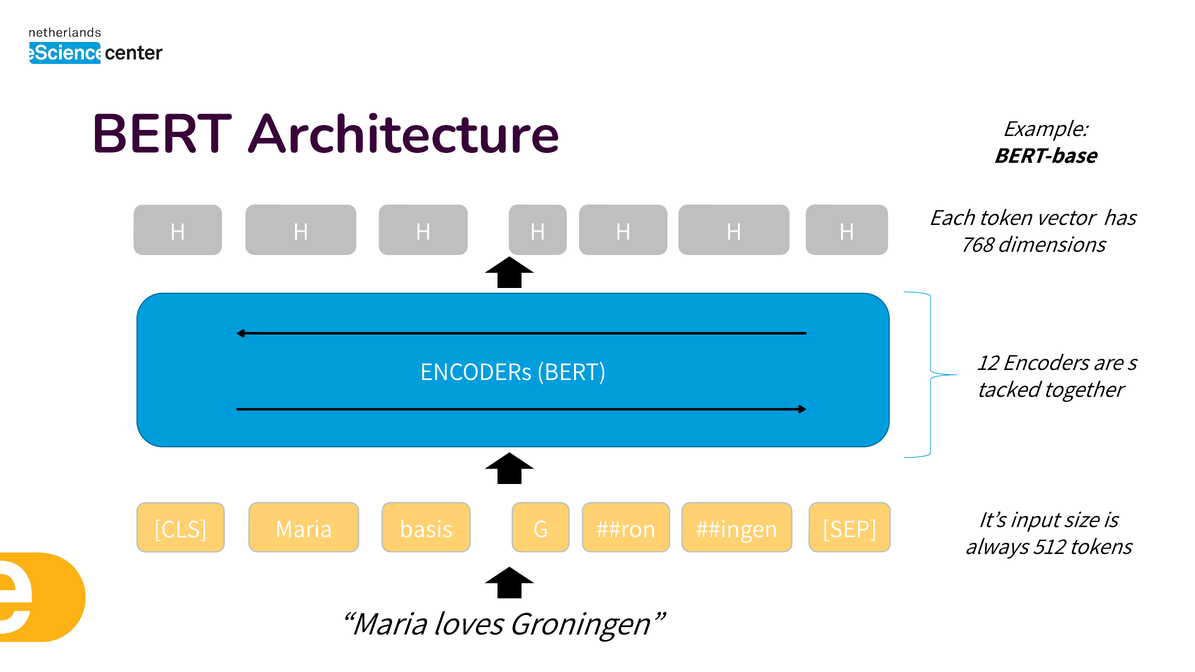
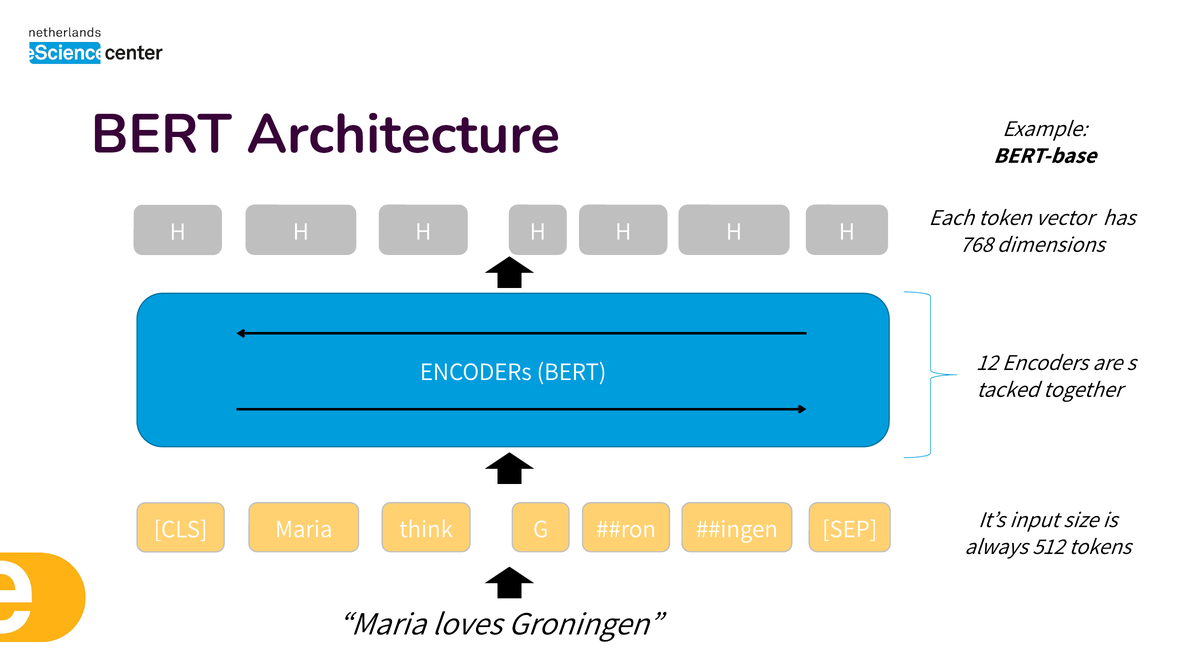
basis: basis -> think
